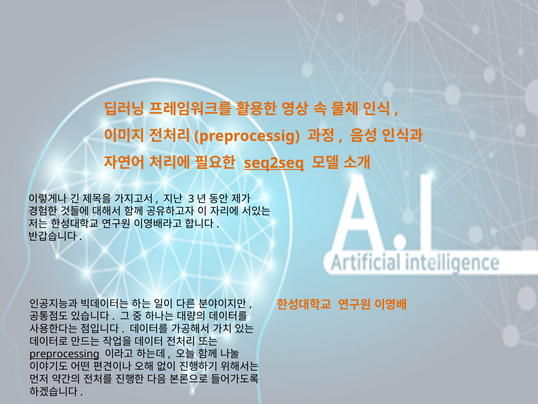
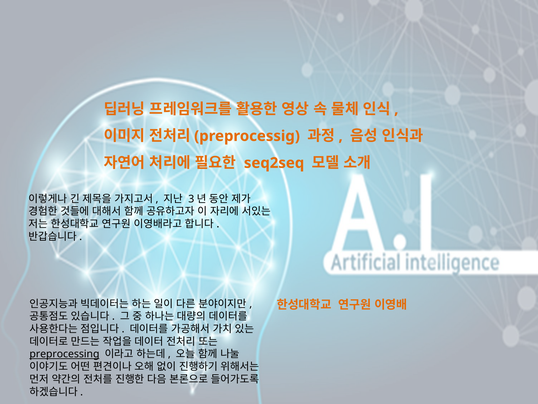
seq2seq underline: present -> none
